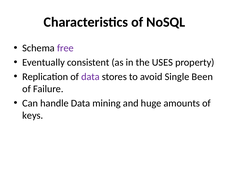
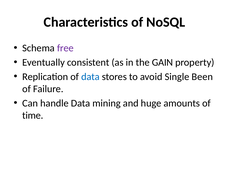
USES: USES -> GAIN
data at (90, 77) colour: purple -> blue
keys: keys -> time
